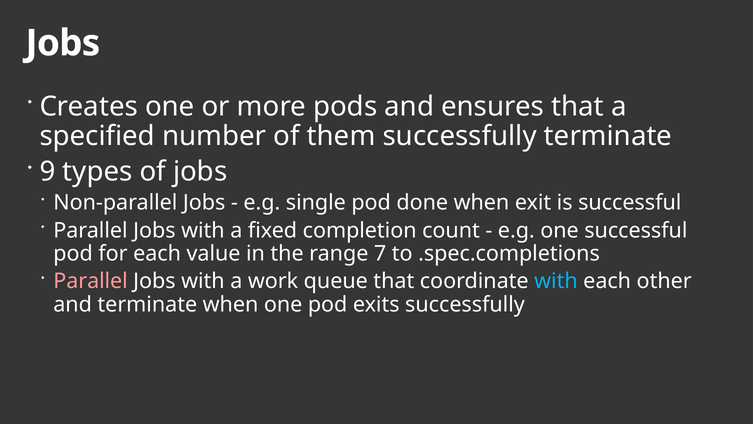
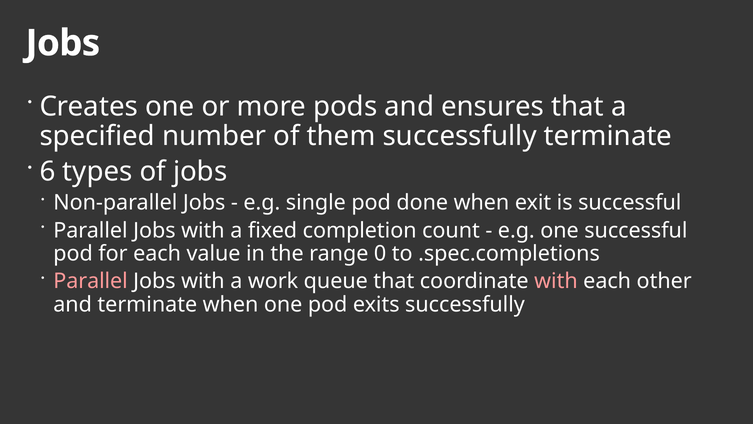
9: 9 -> 6
7: 7 -> 0
with at (556, 281) colour: light blue -> pink
